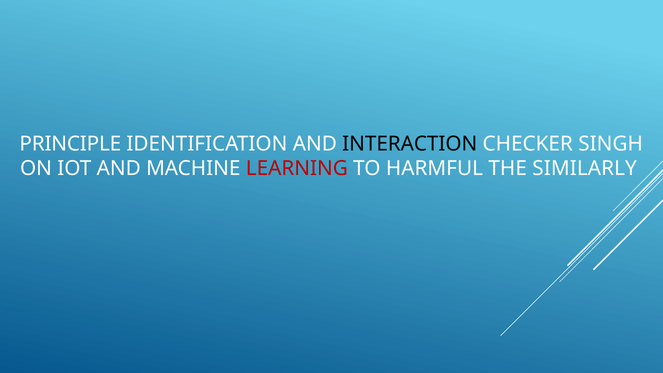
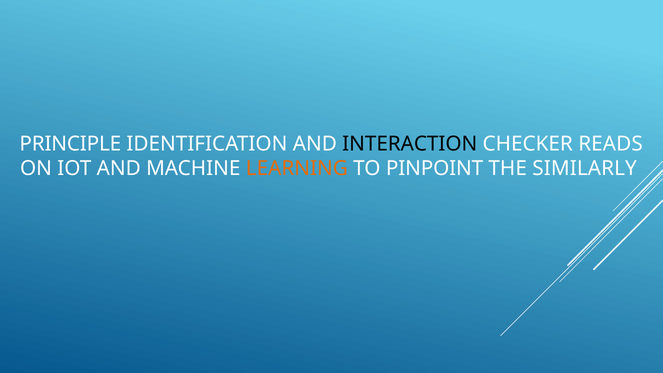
SINGH: SINGH -> READS
LEARNING colour: red -> orange
HARMFUL: HARMFUL -> PINPOINT
